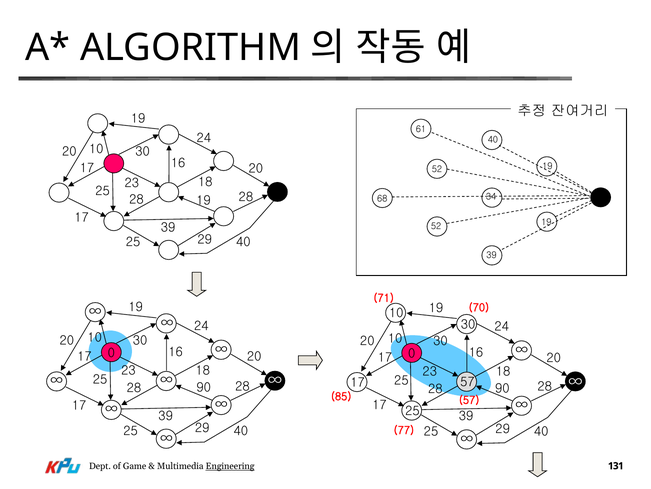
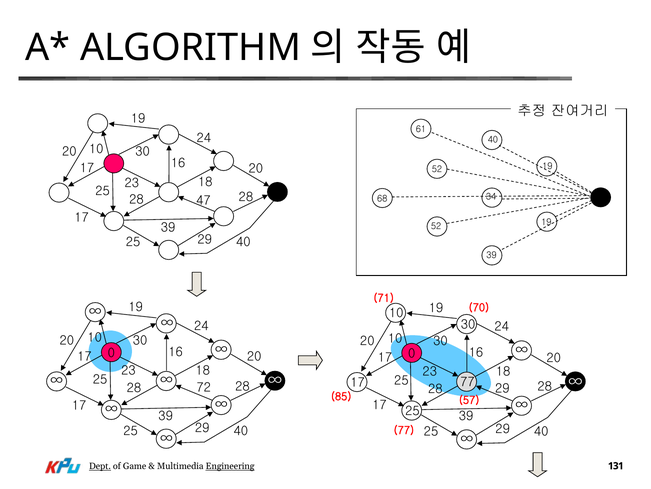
28 19: 19 -> 47
57 at (467, 381): 57 -> 77
90 at (204, 387): 90 -> 72
90 at (502, 388): 90 -> 29
Dept underline: none -> present
